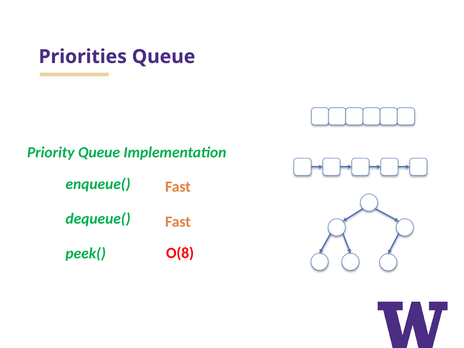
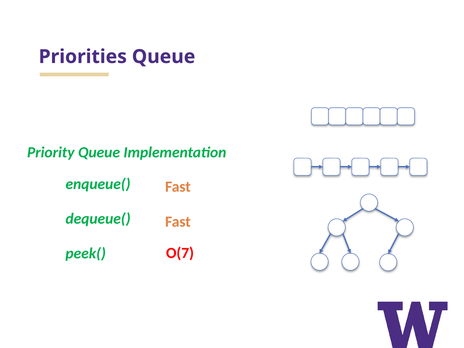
O(8: O(8 -> O(7
